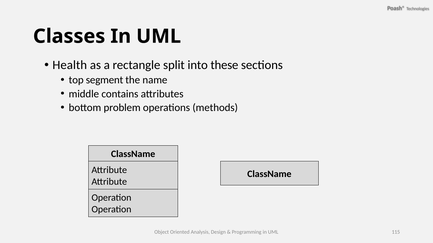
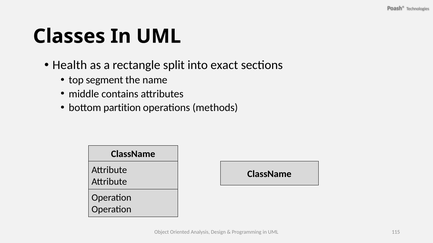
these: these -> exact
problem: problem -> partition
